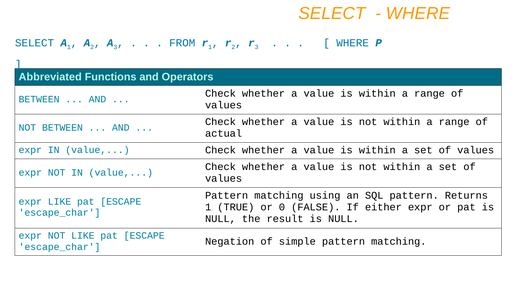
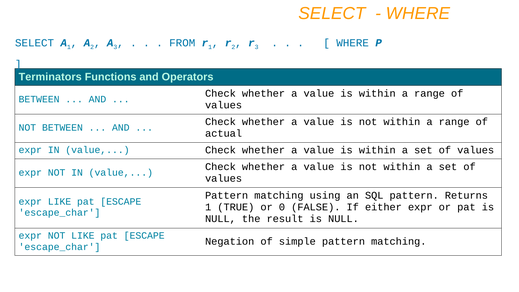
Abbreviated: Abbreviated -> Terminators
